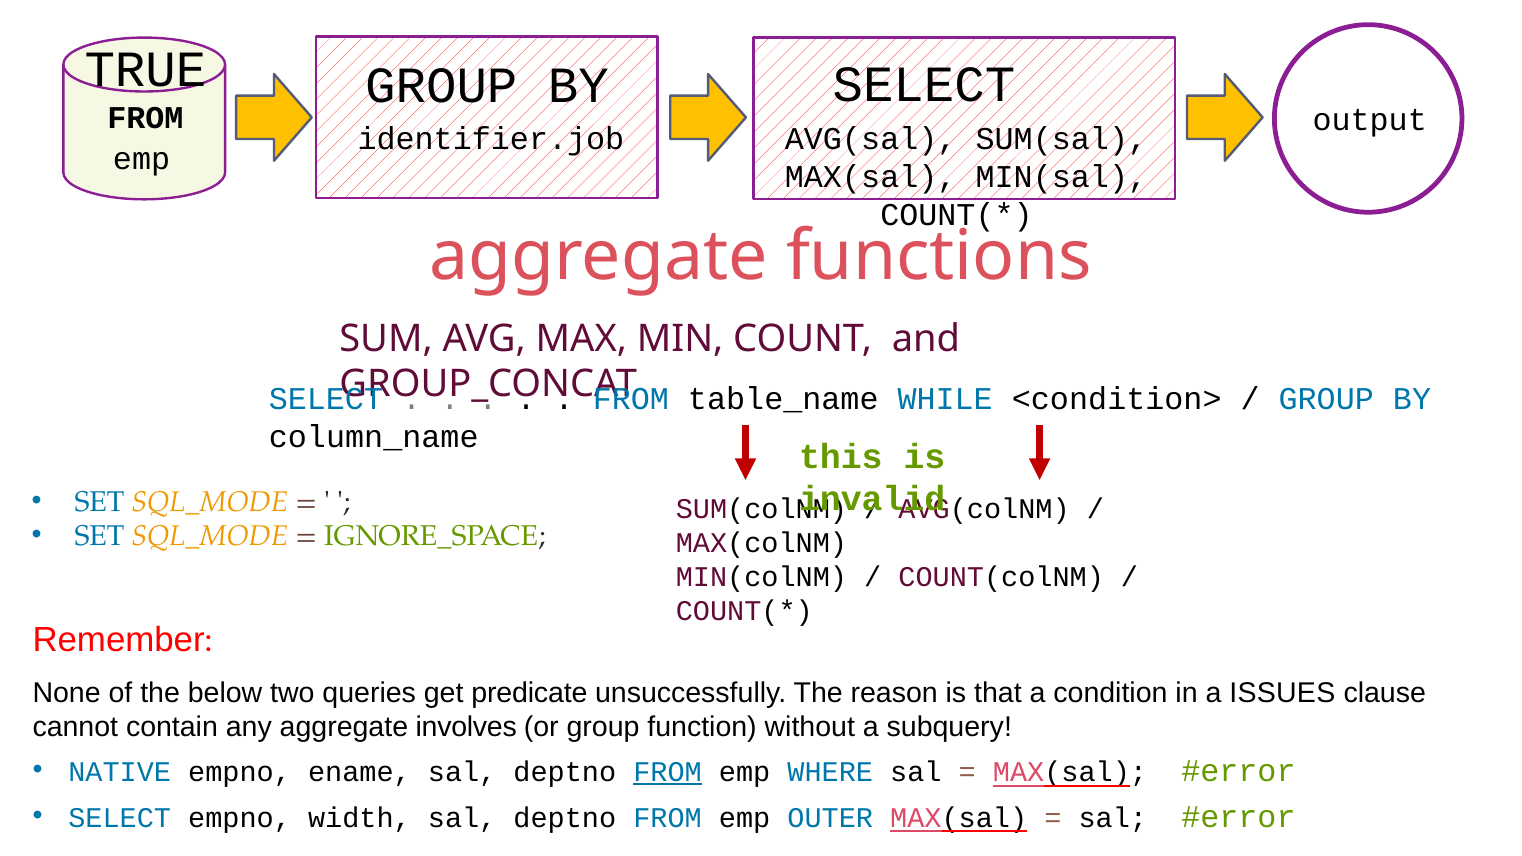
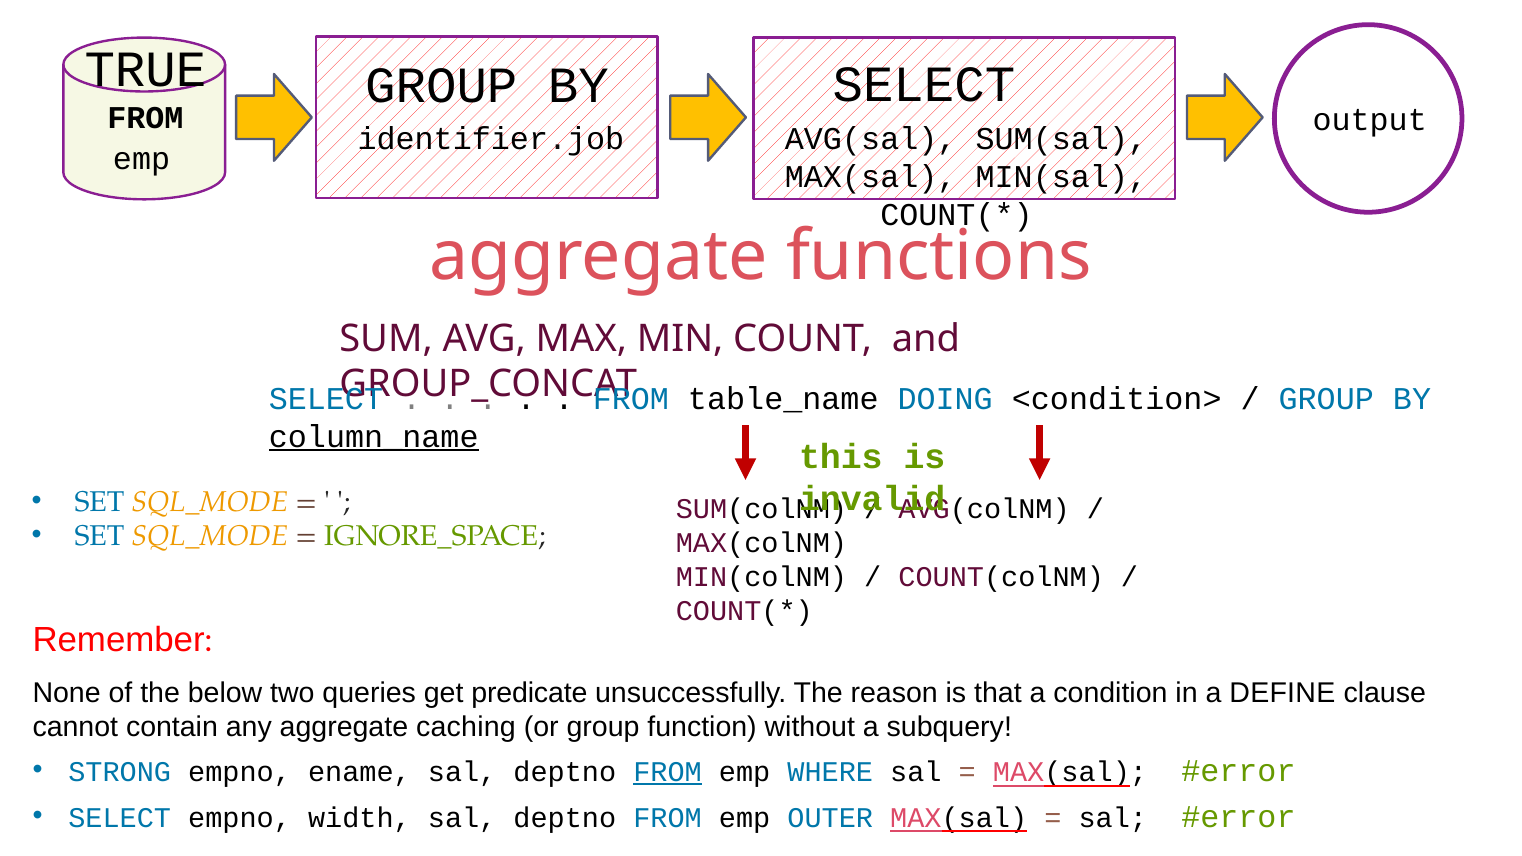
WHILE: WHILE -> DOING
column_name underline: none -> present
ISSUES: ISSUES -> DEFINE
involves: involves -> caching
NATIVE: NATIVE -> STRONG
